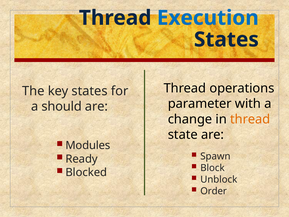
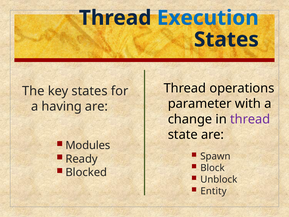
should: should -> having
thread at (250, 119) colour: orange -> purple
Order: Order -> Entity
